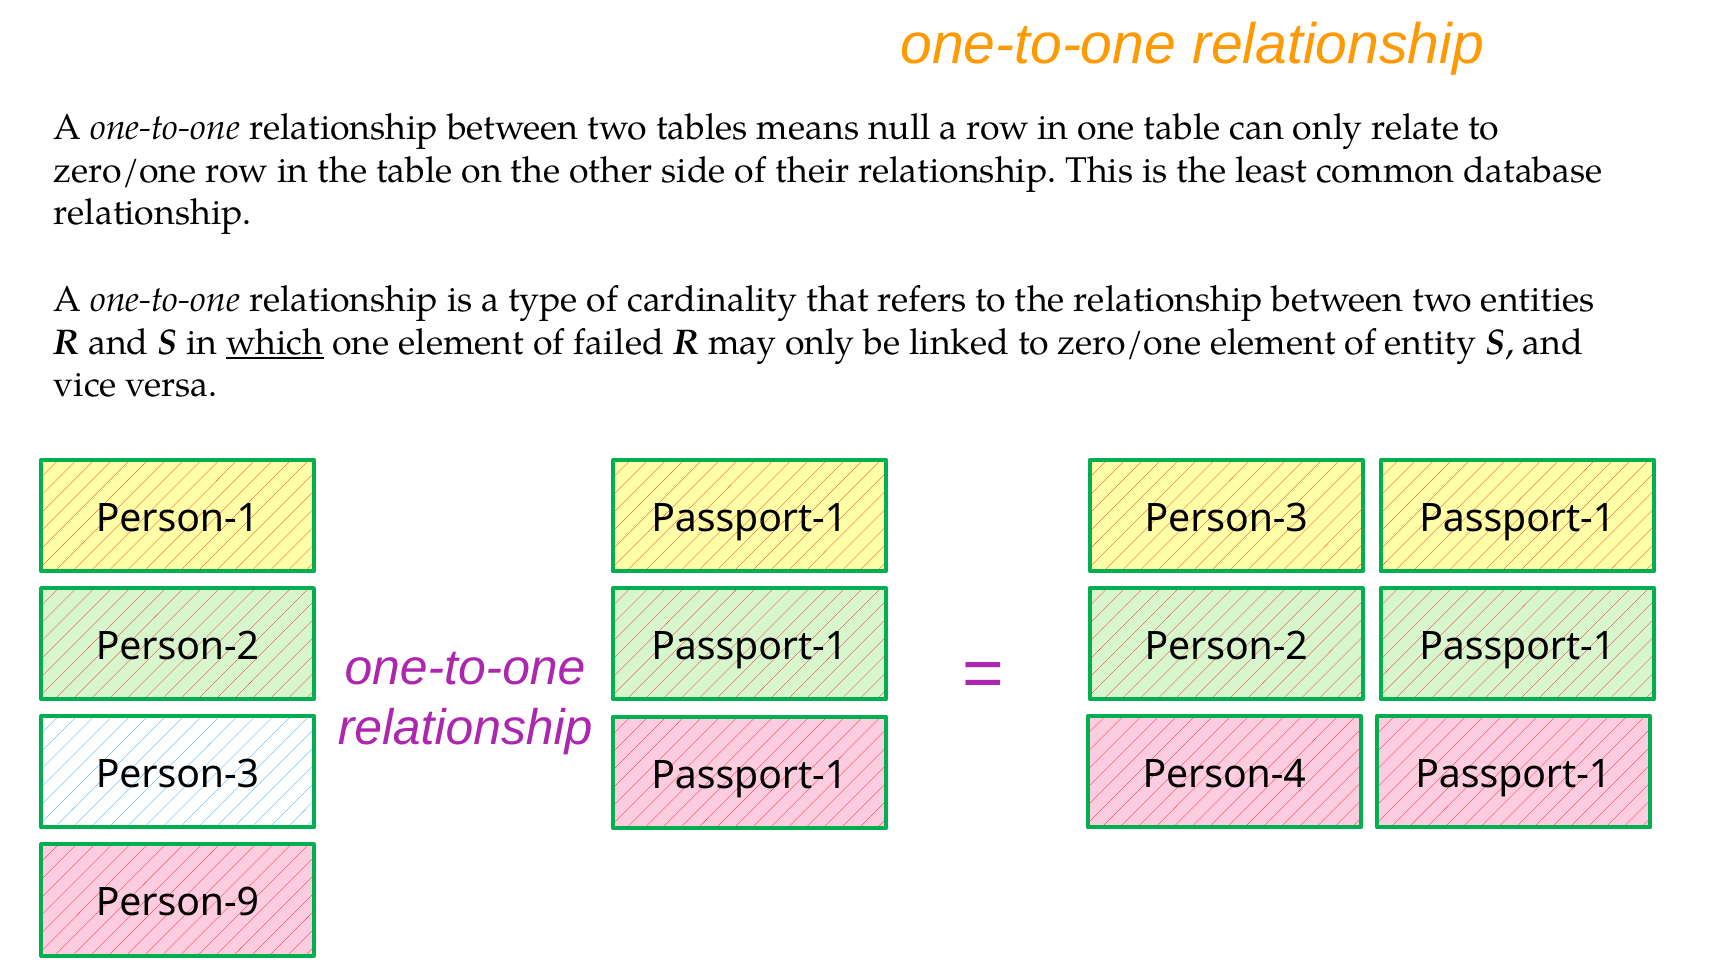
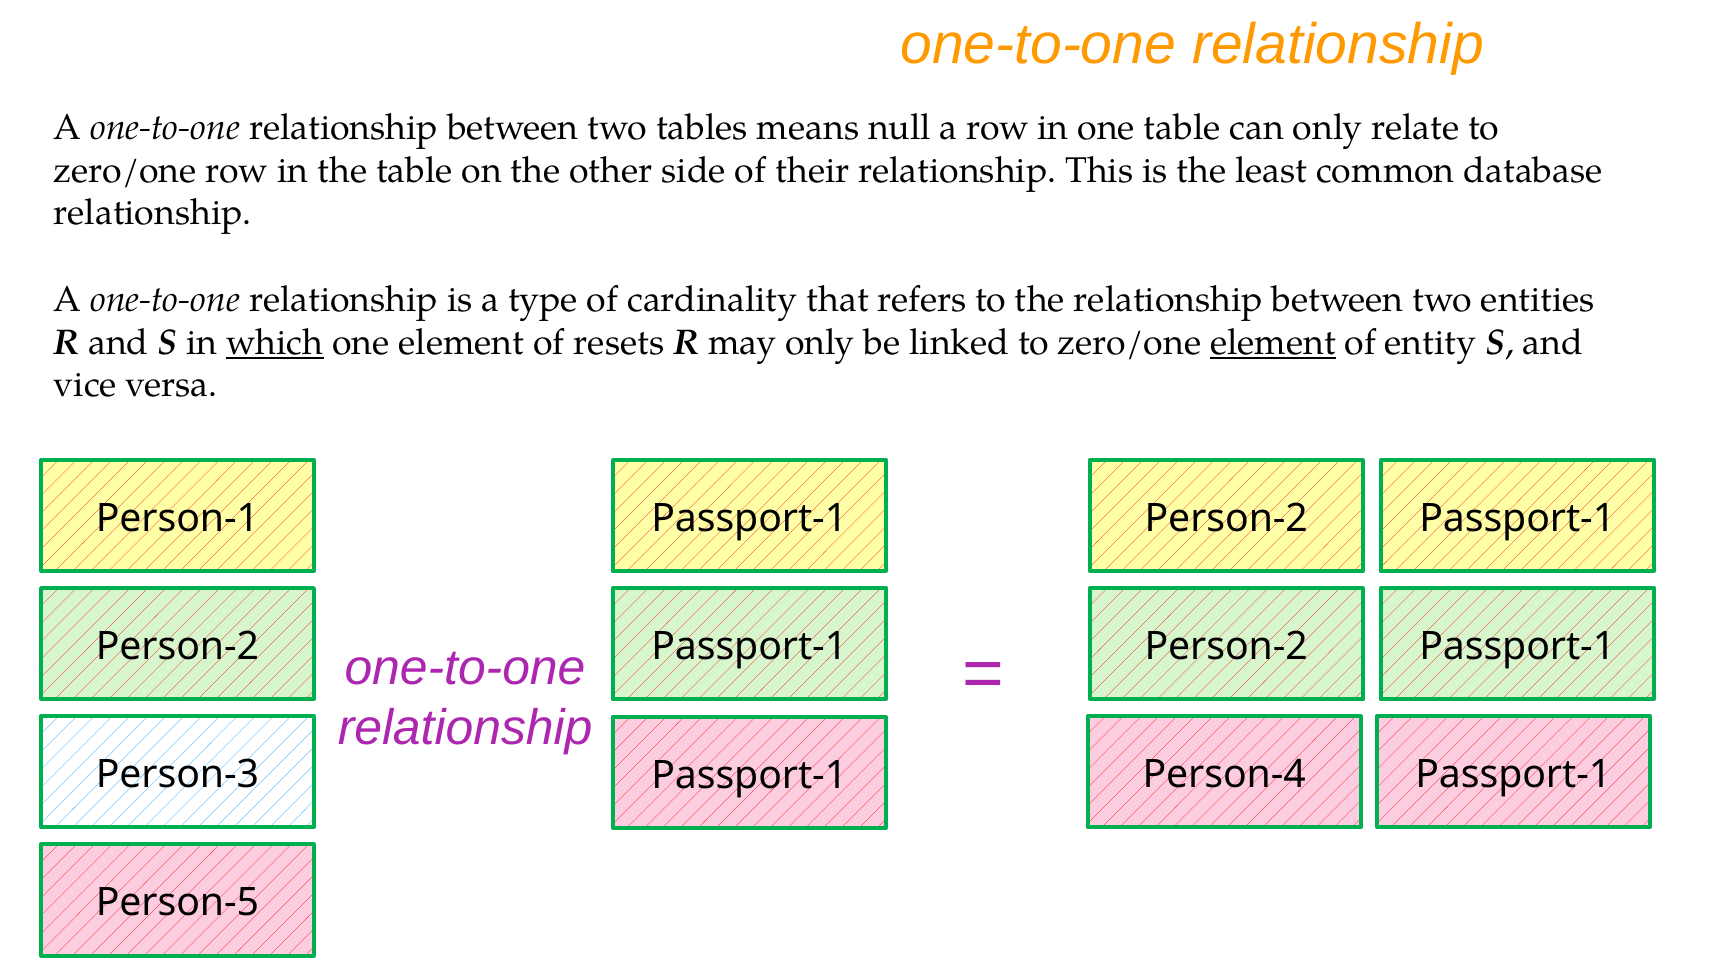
failed: failed -> resets
element at (1273, 342) underline: none -> present
Person-1 Passport-1 Person-3: Person-3 -> Person-2
Person-9: Person-9 -> Person-5
